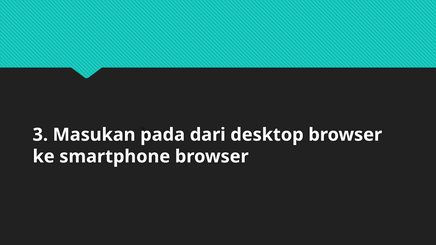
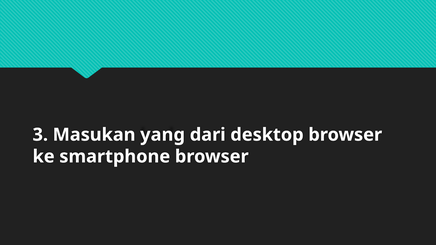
pada: pada -> yang
